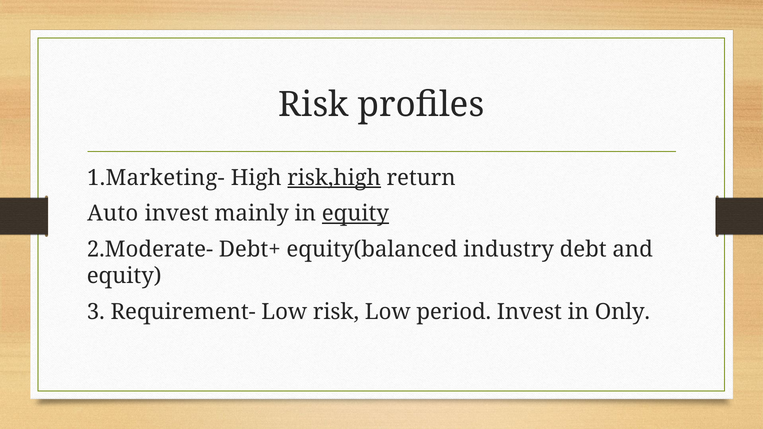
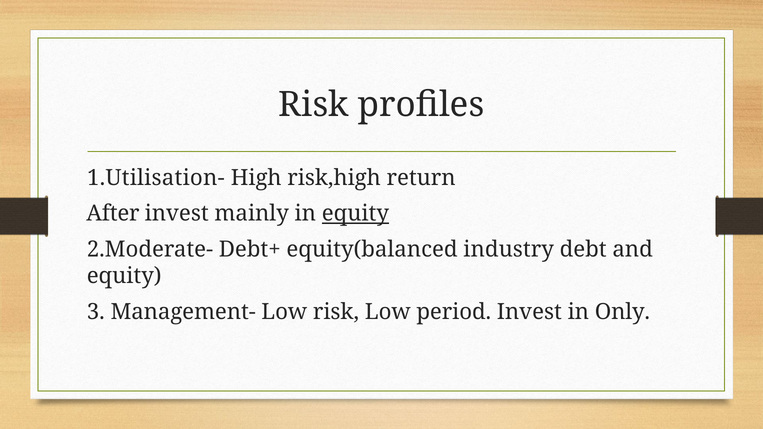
1.Marketing-: 1.Marketing- -> 1.Utilisation-
risk,high underline: present -> none
Auto: Auto -> After
Requirement-: Requirement- -> Management-
